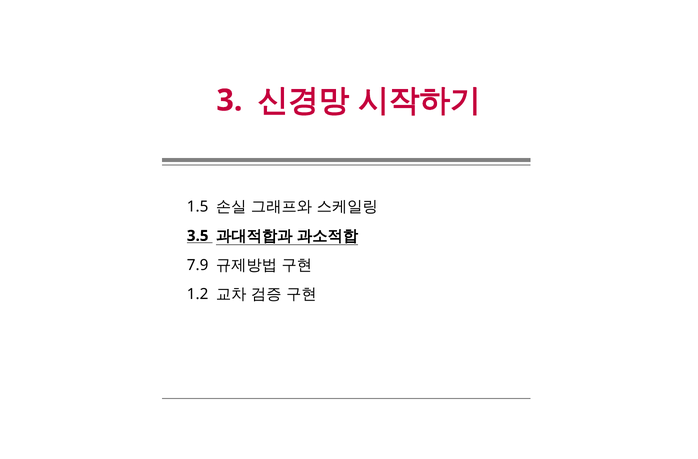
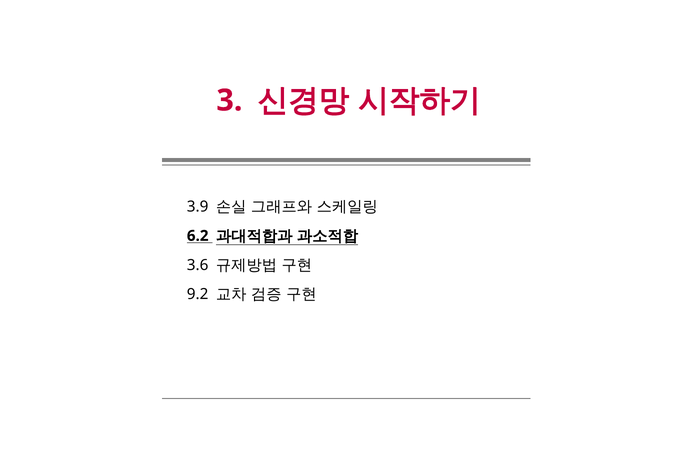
1.5: 1.5 -> 3.9
3.5: 3.5 -> 6.2
7.9: 7.9 -> 3.6
1.2: 1.2 -> 9.2
